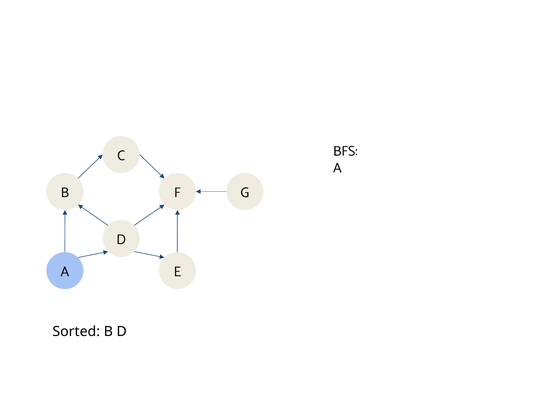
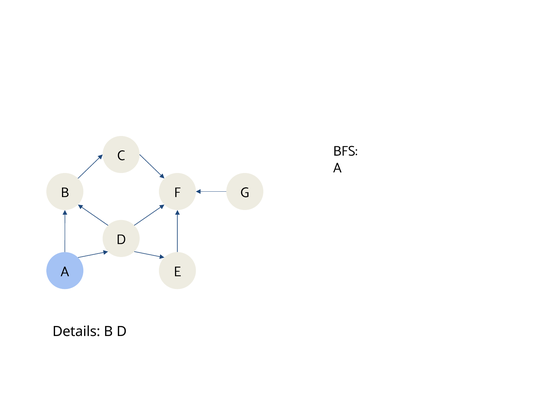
Sorted: Sorted -> Details
